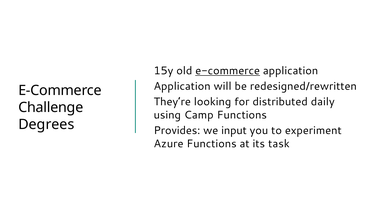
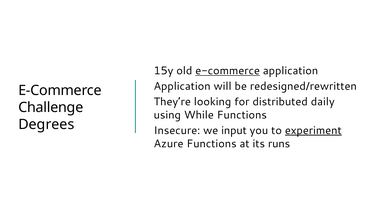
Camp: Camp -> While
Provides: Provides -> Insecure
experiment underline: none -> present
task: task -> runs
